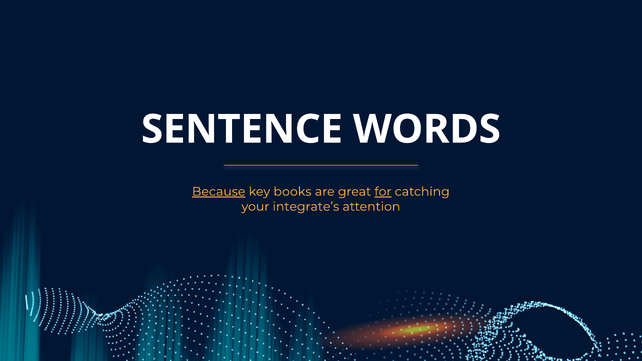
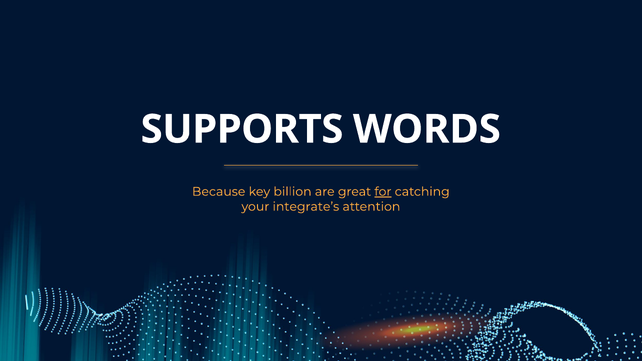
SENTENCE: SENTENCE -> SUPPORTS
Because underline: present -> none
books: books -> billion
